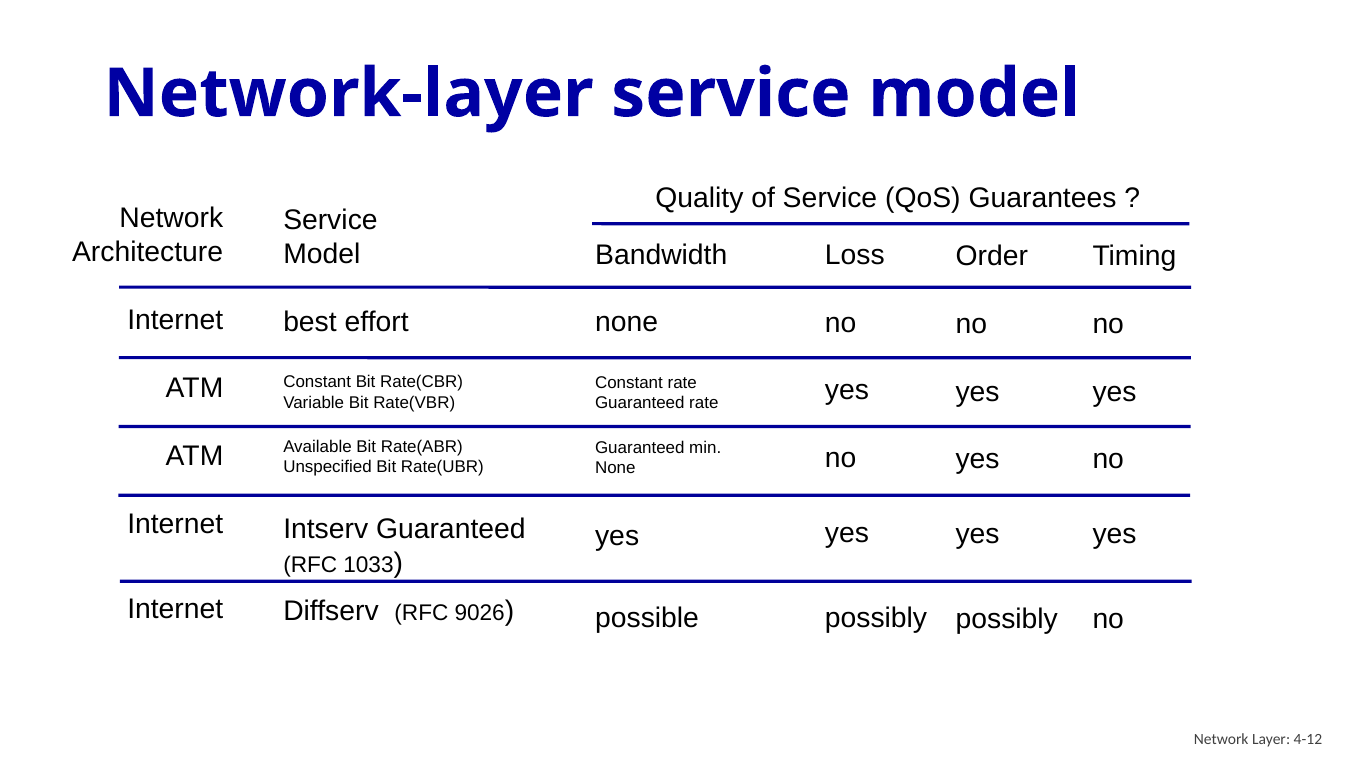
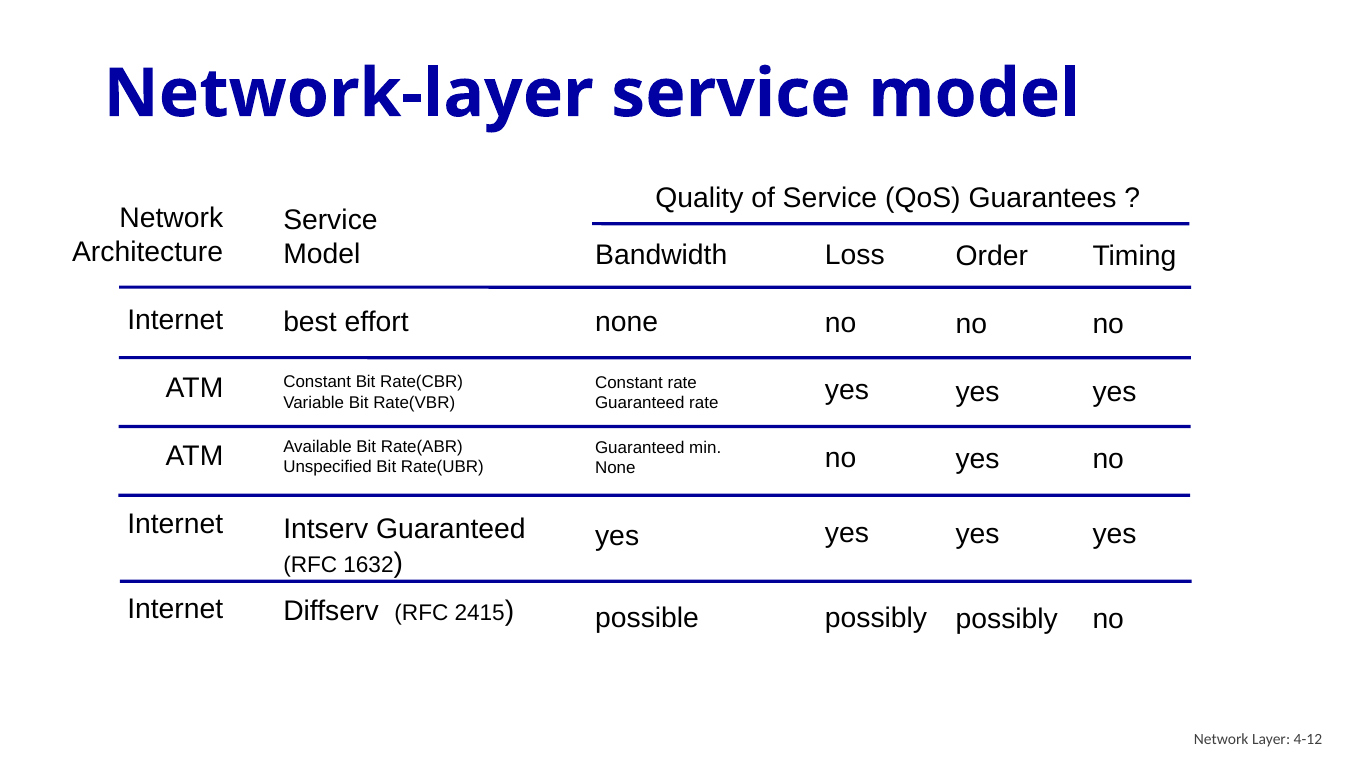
1033: 1033 -> 1632
9026: 9026 -> 2415
